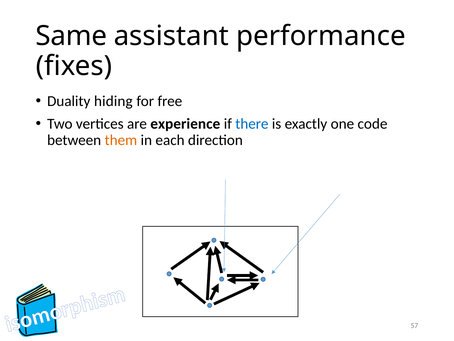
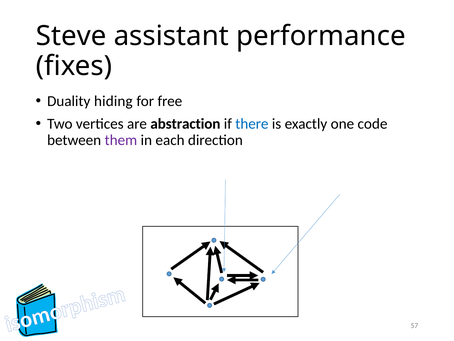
Same: Same -> Steve
experience: experience -> abstraction
them colour: orange -> purple
